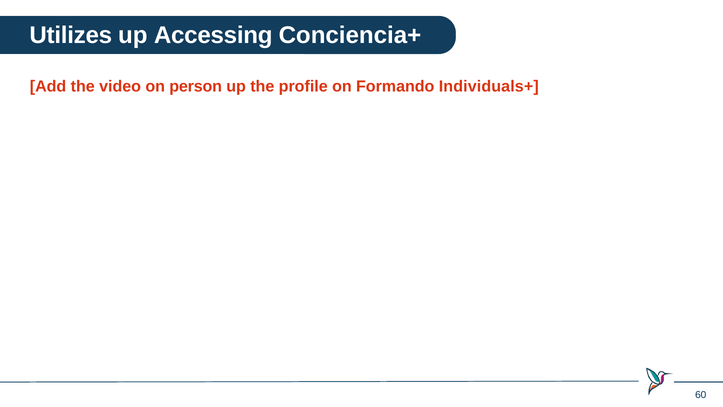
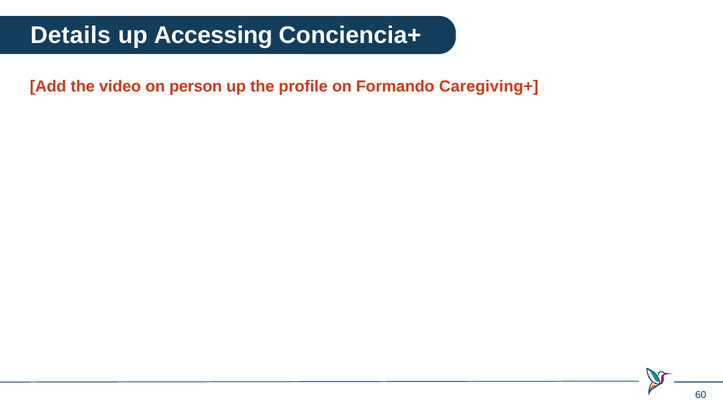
Utilizes: Utilizes -> Details
Individuals+: Individuals+ -> Caregiving+
